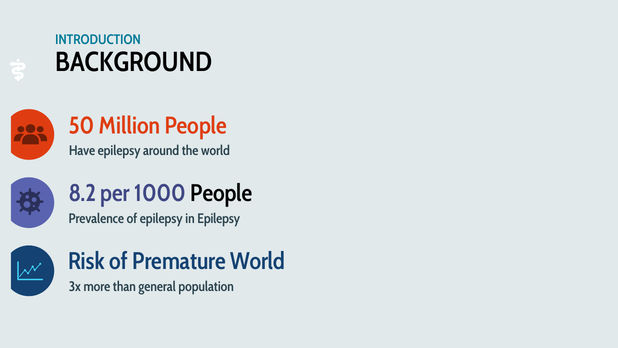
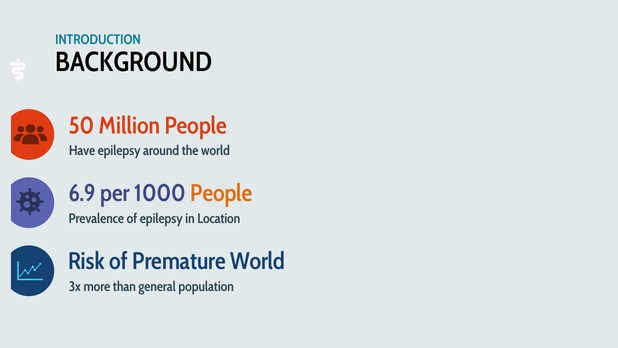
8.2: 8.2 -> 6.9
People at (221, 193) colour: black -> orange
in Epilepsy: Epilepsy -> Location
